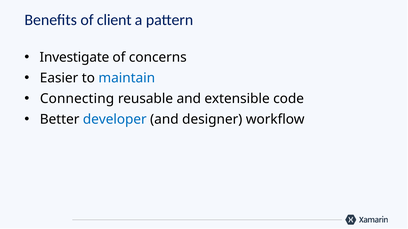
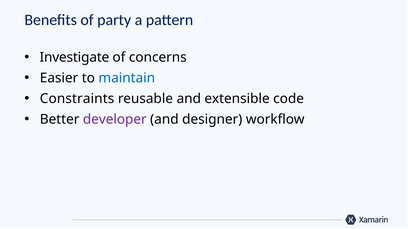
client: client -> party
Connecting: Connecting -> Constraints
developer colour: blue -> purple
